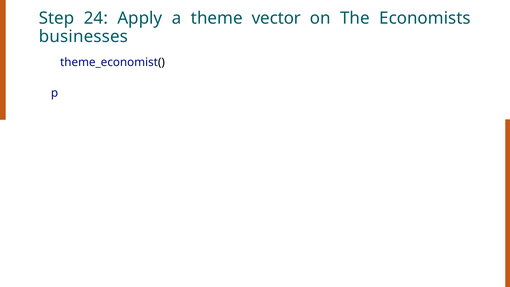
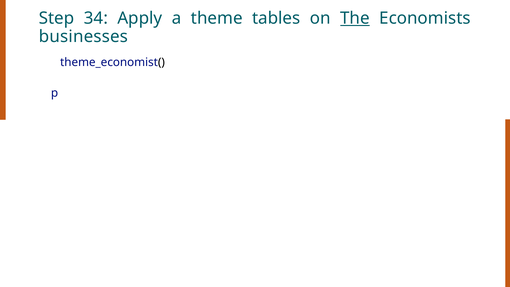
24: 24 -> 34
vector: vector -> tables
The underline: none -> present
